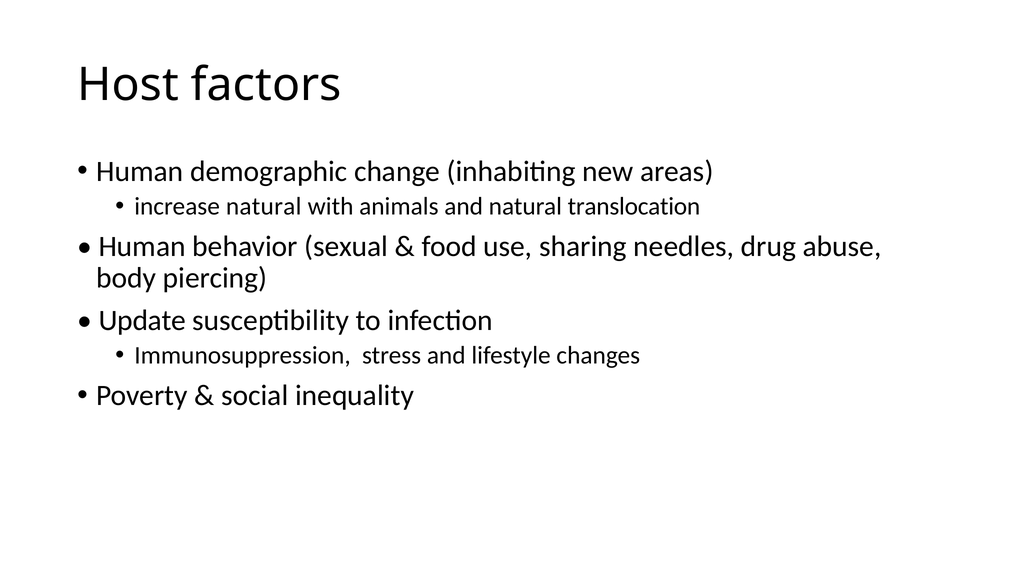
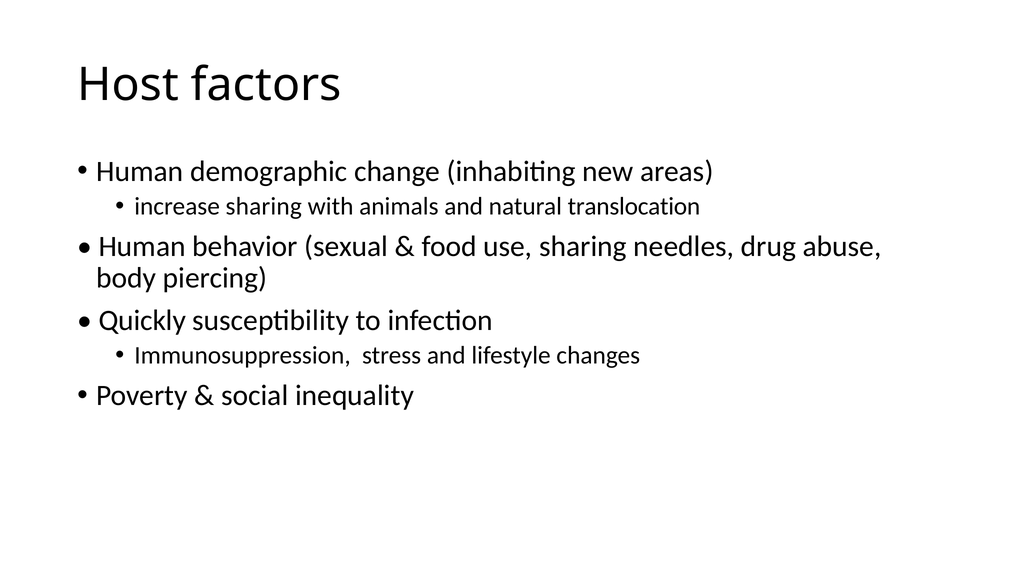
increase natural: natural -> sharing
Update: Update -> Quickly
